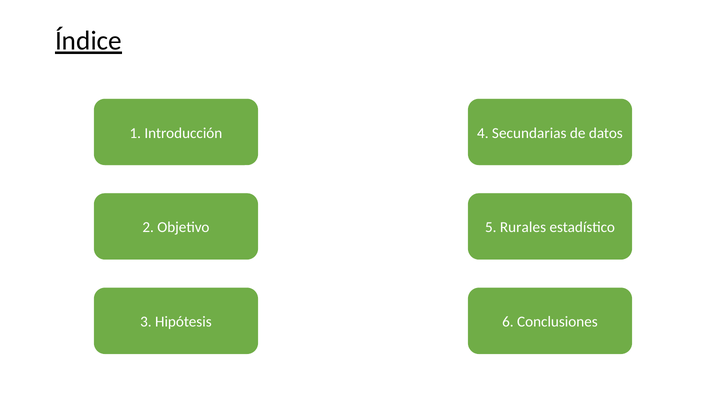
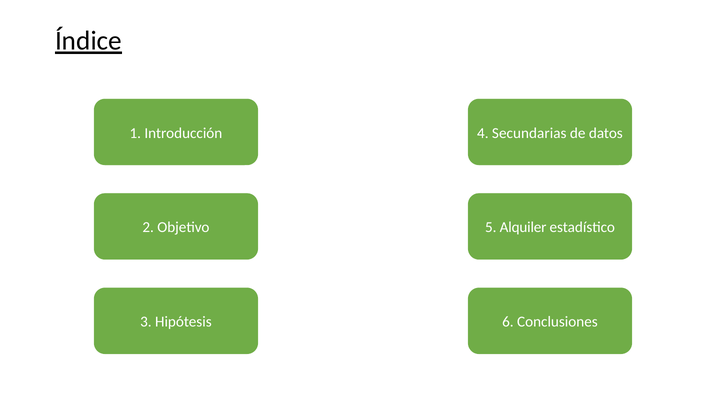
Rurales: Rurales -> Alquiler
